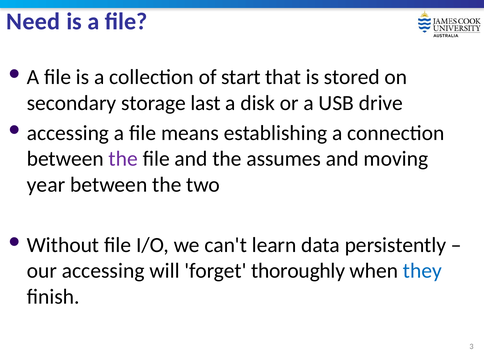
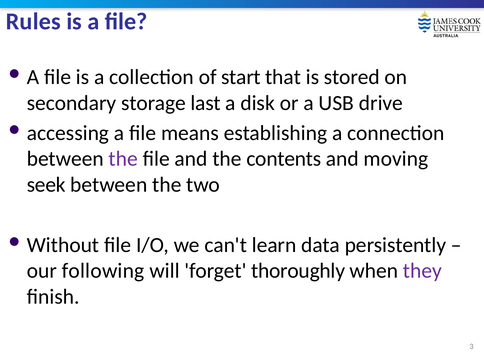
Need: Need -> Rules
assumes: assumes -> contents
year: year -> seek
accessing: accessing -> following
they colour: blue -> purple
